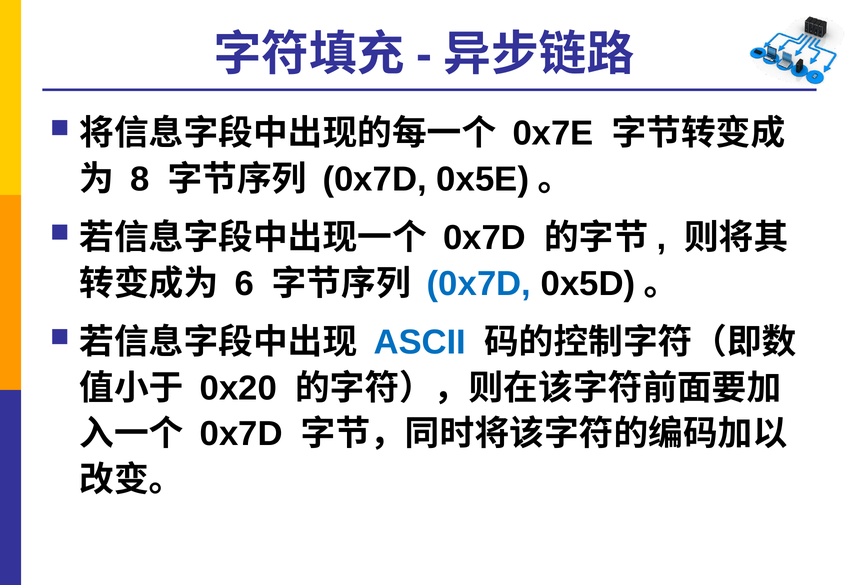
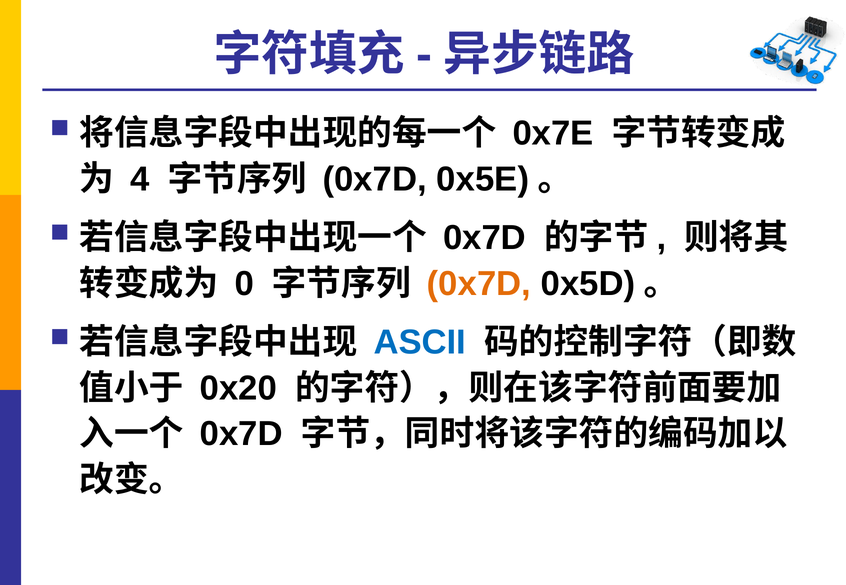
8: 8 -> 4
6: 6 -> 0
0x7D at (479, 284) colour: blue -> orange
